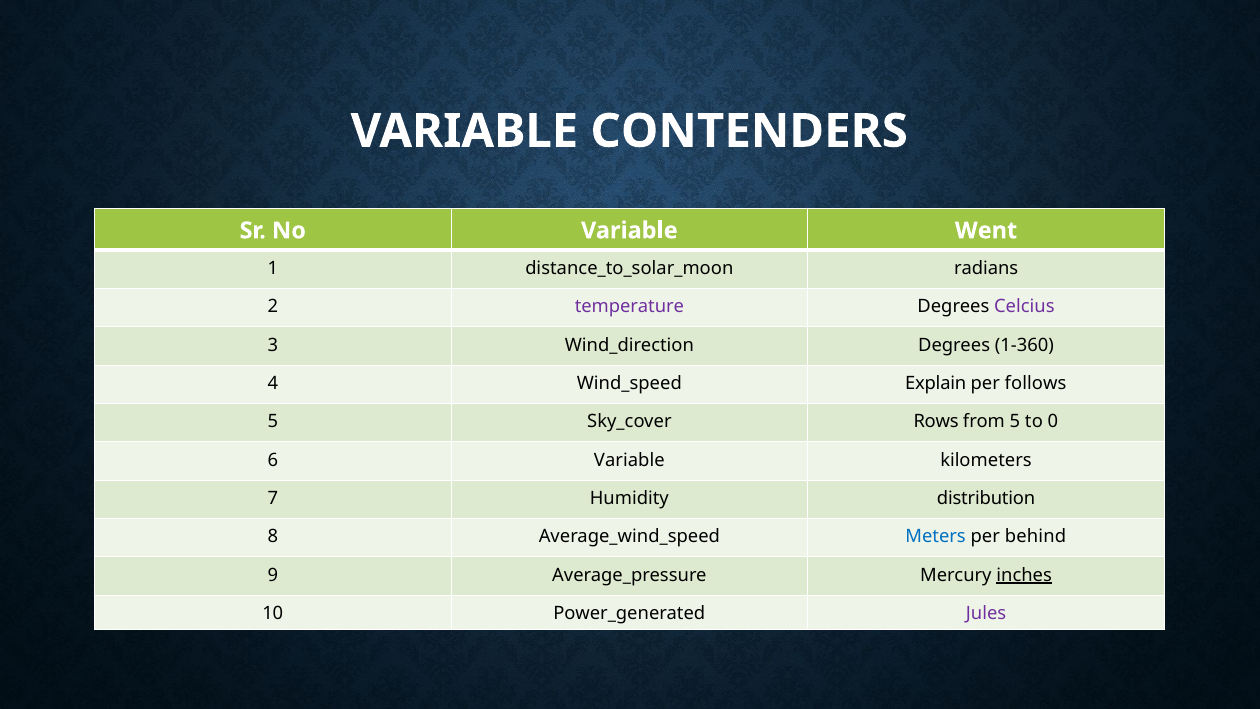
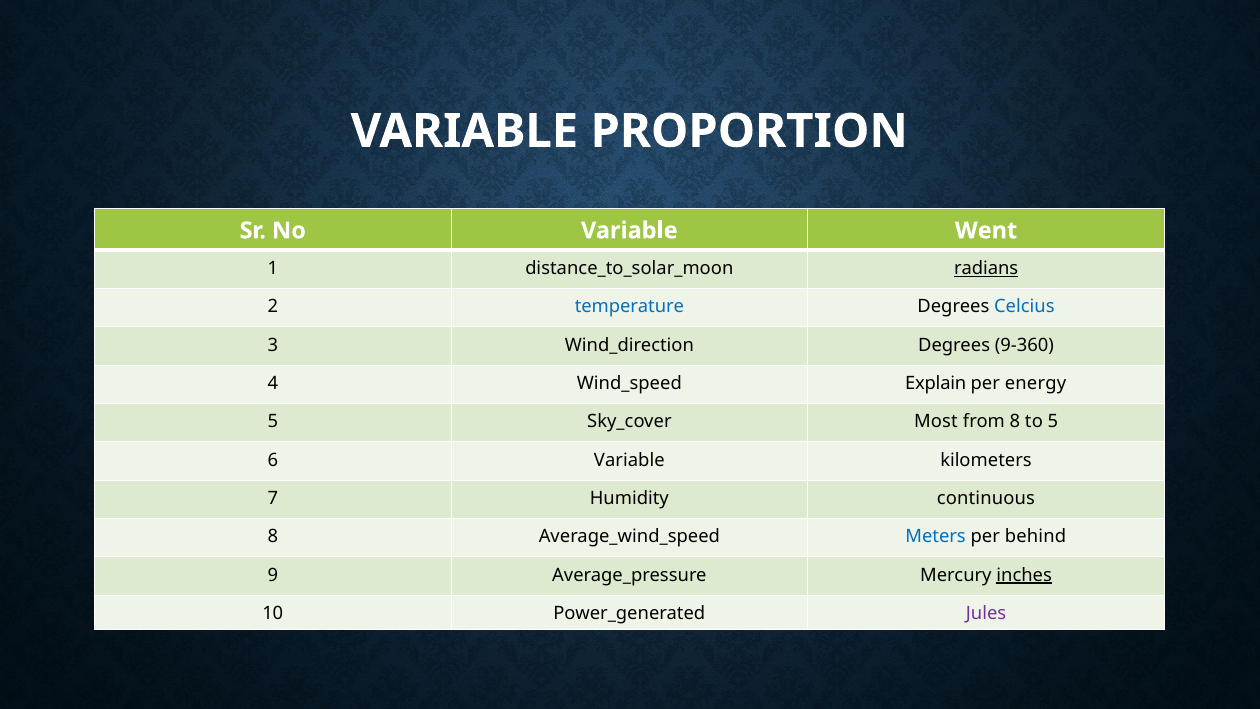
CONTENDERS: CONTENDERS -> PROPORTION
radians underline: none -> present
temperature colour: purple -> blue
Celcius colour: purple -> blue
1-360: 1-360 -> 9-360
follows: follows -> energy
Rows: Rows -> Most
from 5: 5 -> 8
to 0: 0 -> 5
distribution: distribution -> continuous
